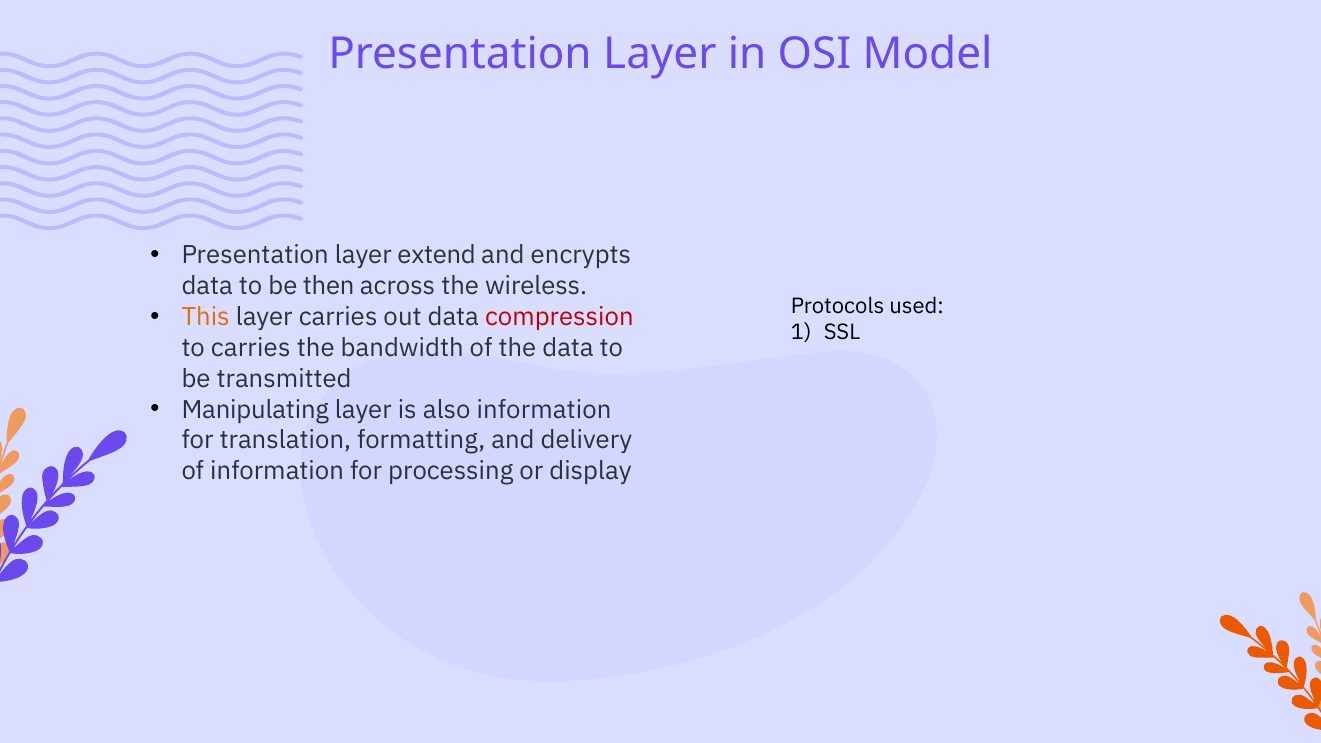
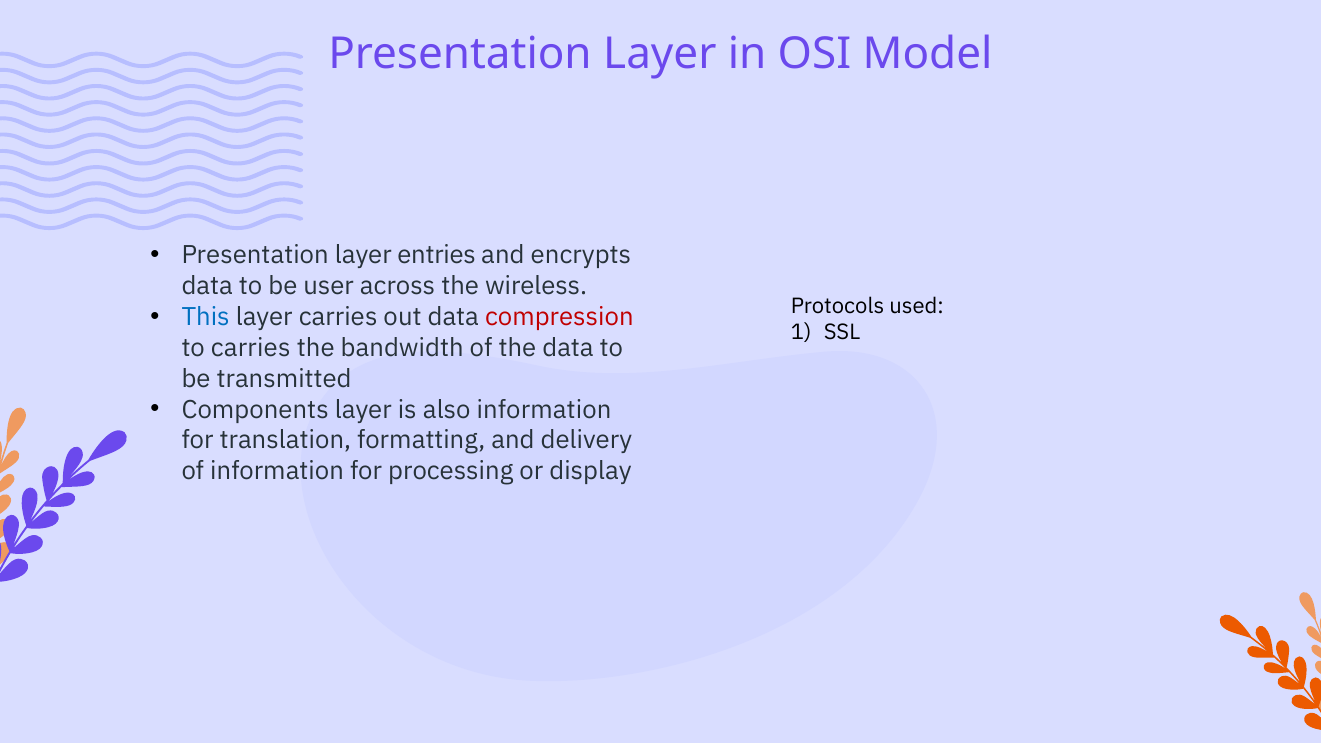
extend: extend -> entries
then: then -> user
This colour: orange -> blue
Manipulating: Manipulating -> Components
